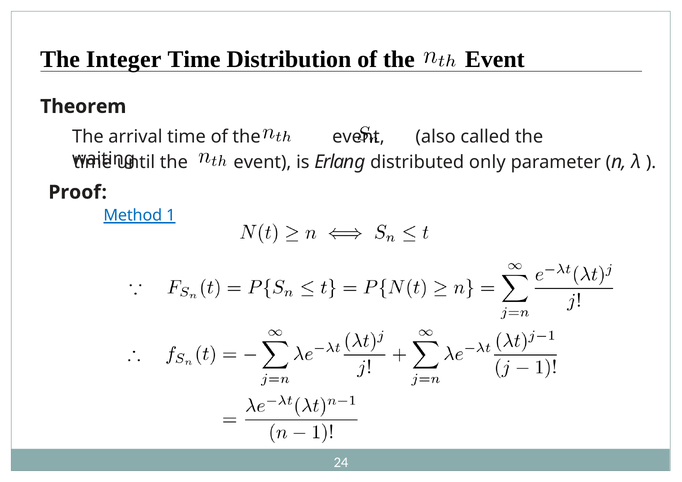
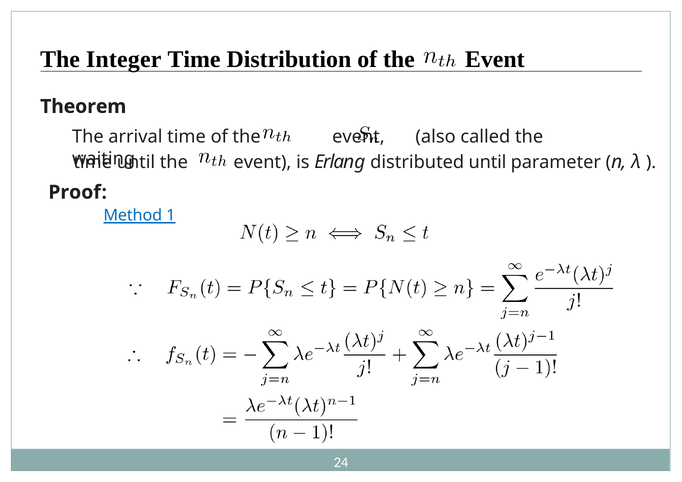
distributed only: only -> until
